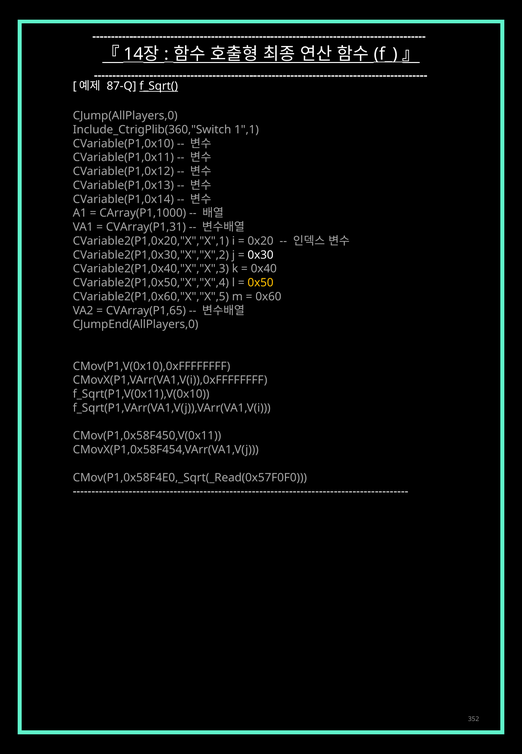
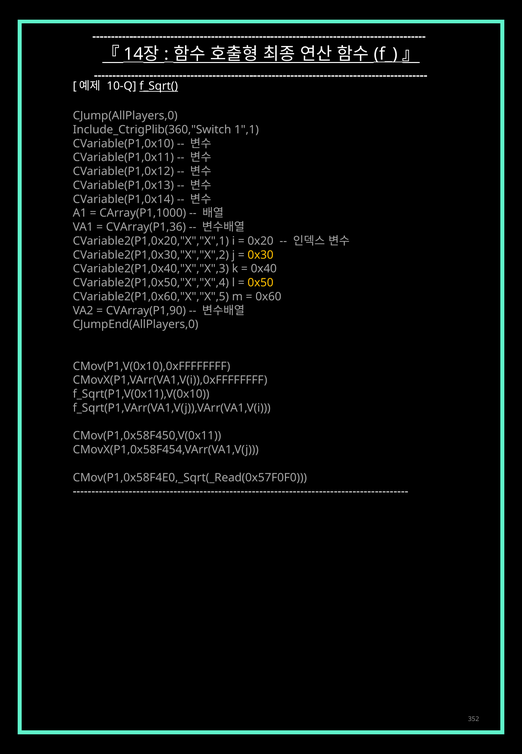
87-Q: 87-Q -> 10-Q
CVArray(P1,31: CVArray(P1,31 -> CVArray(P1,36
0x30 colour: white -> yellow
CVArray(P1,65: CVArray(P1,65 -> CVArray(P1,90
